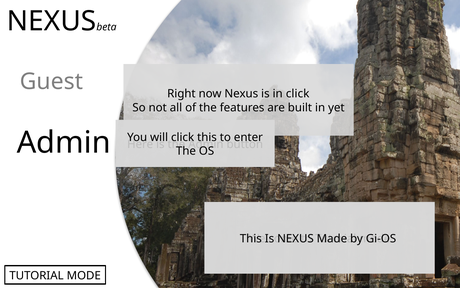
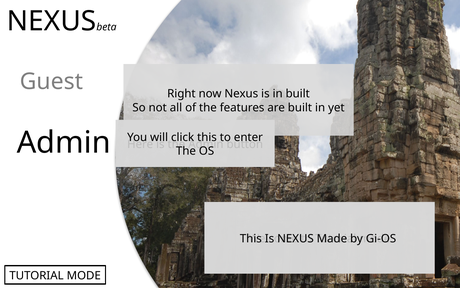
in click: click -> built
